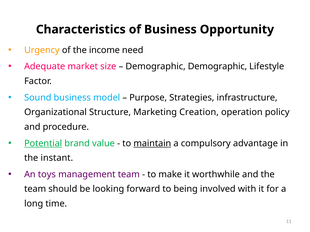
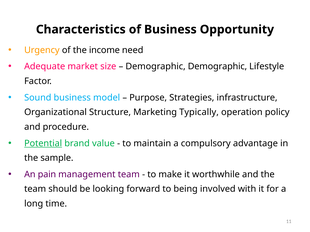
Creation: Creation -> Typically
maintain underline: present -> none
instant: instant -> sample
toys: toys -> pain
